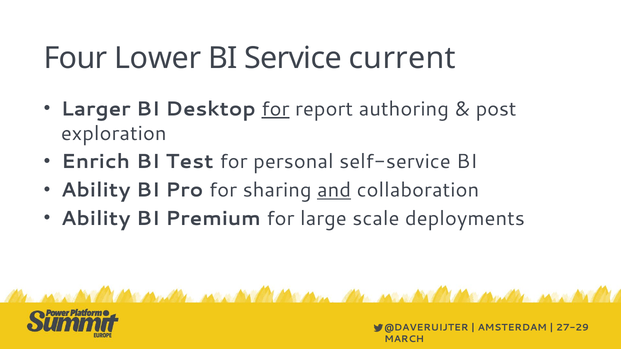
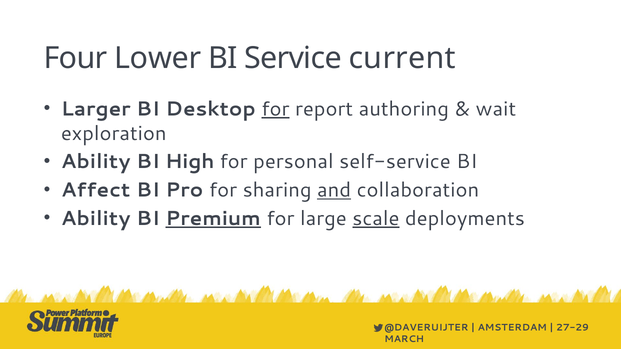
post: post -> wait
Enrich at (96, 162): Enrich -> Ability
Test: Test -> High
Ability at (96, 190): Ability -> Affect
Premium underline: none -> present
scale underline: none -> present
